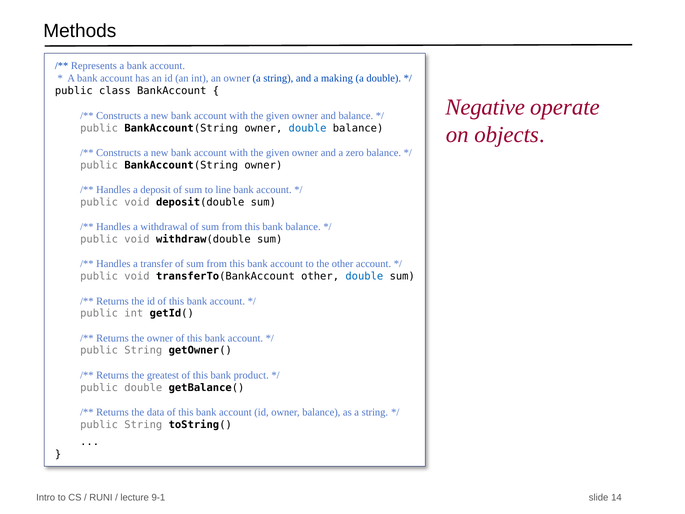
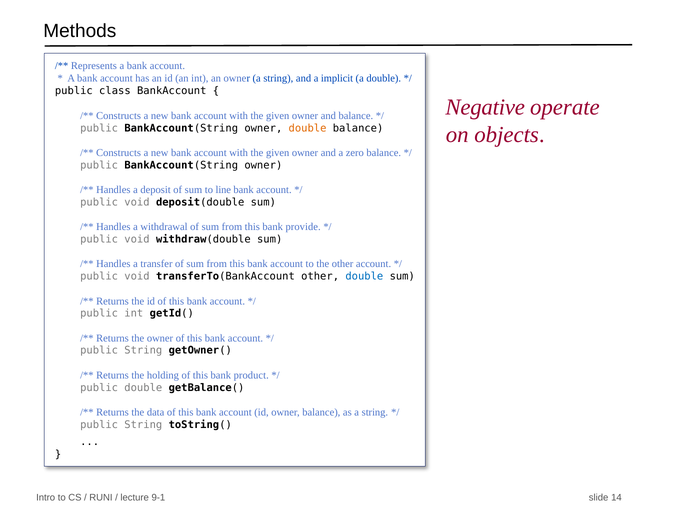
making: making -> implicit
double at (308, 128) colour: blue -> orange
bank balance: balance -> provide
greatest: greatest -> holding
